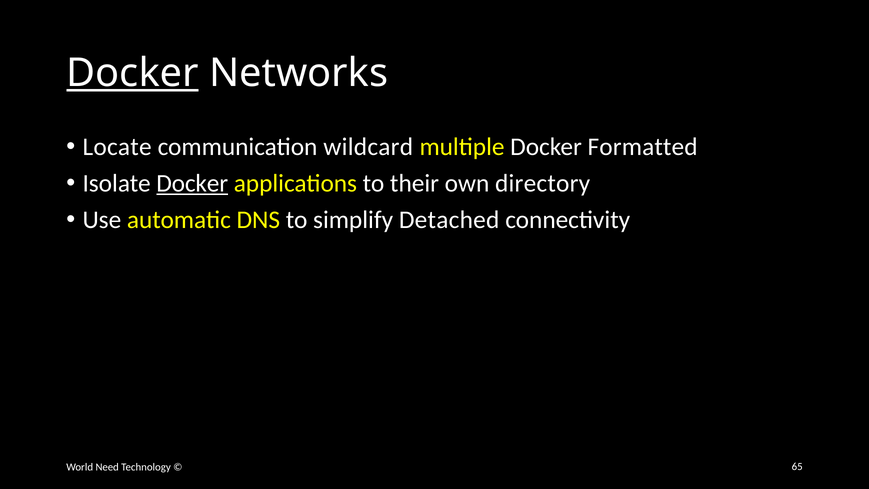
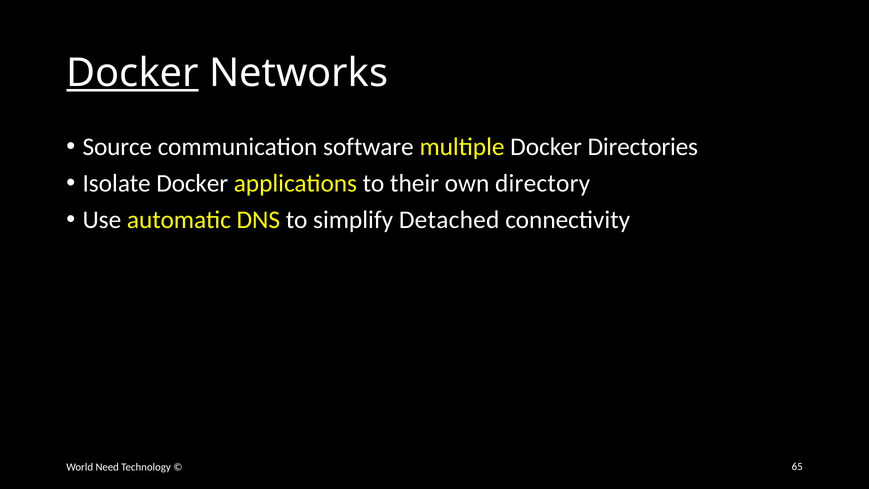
Locate: Locate -> Source
wildcard: wildcard -> software
Formatted: Formatted -> Directories
Docker at (192, 183) underline: present -> none
